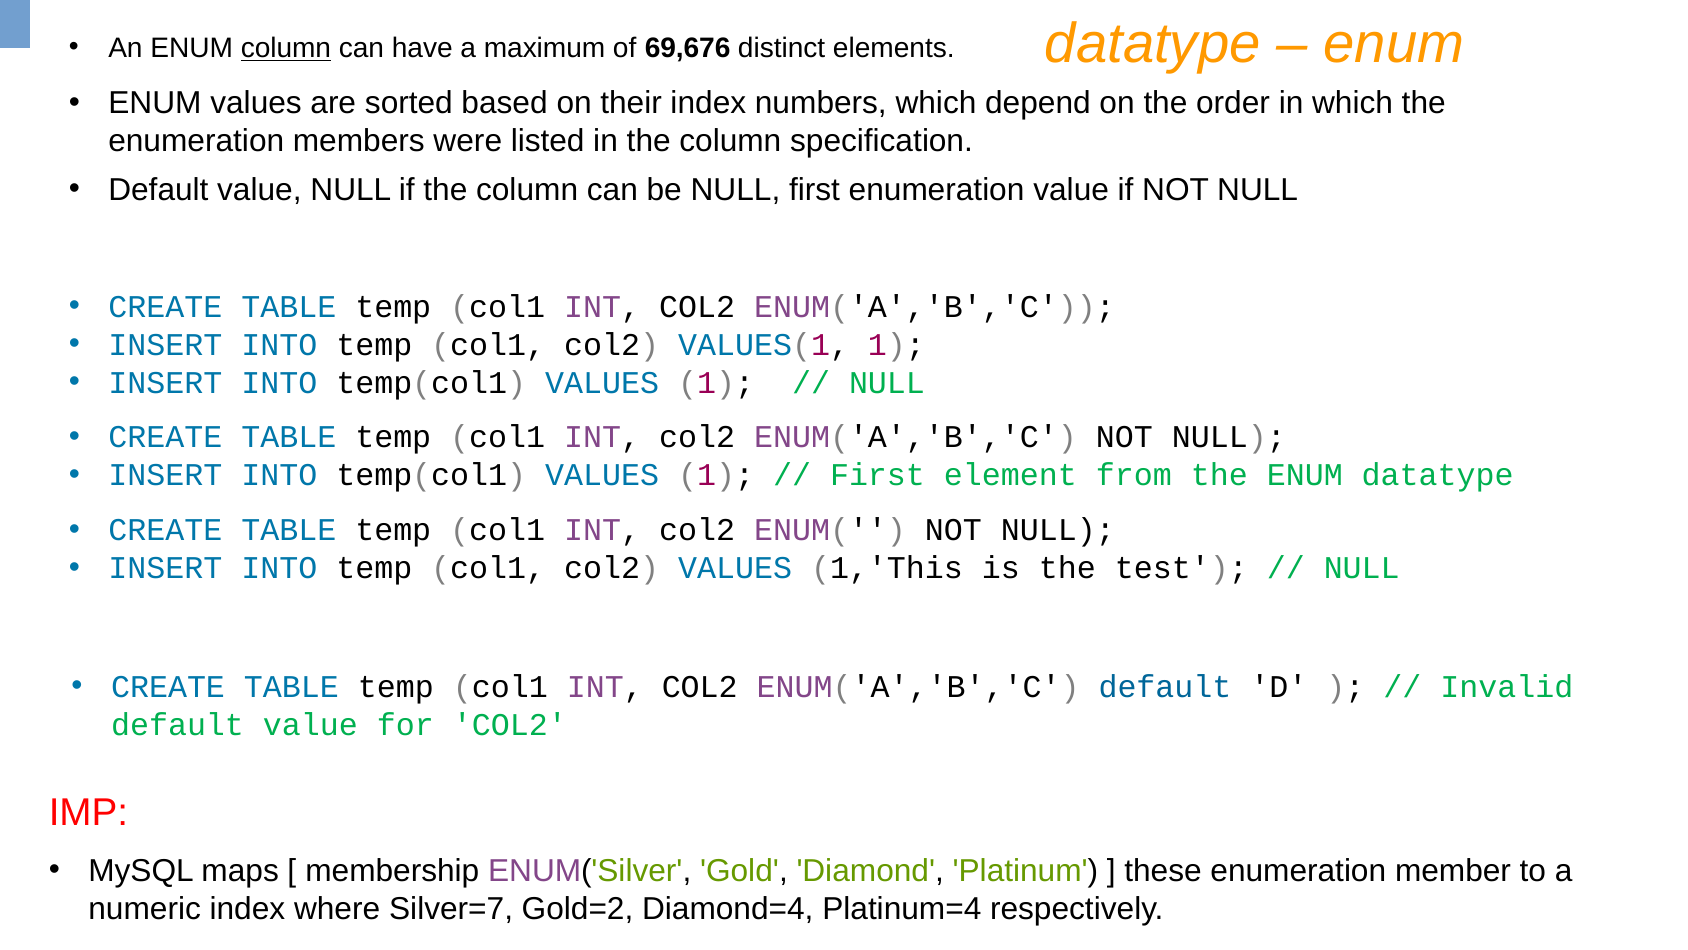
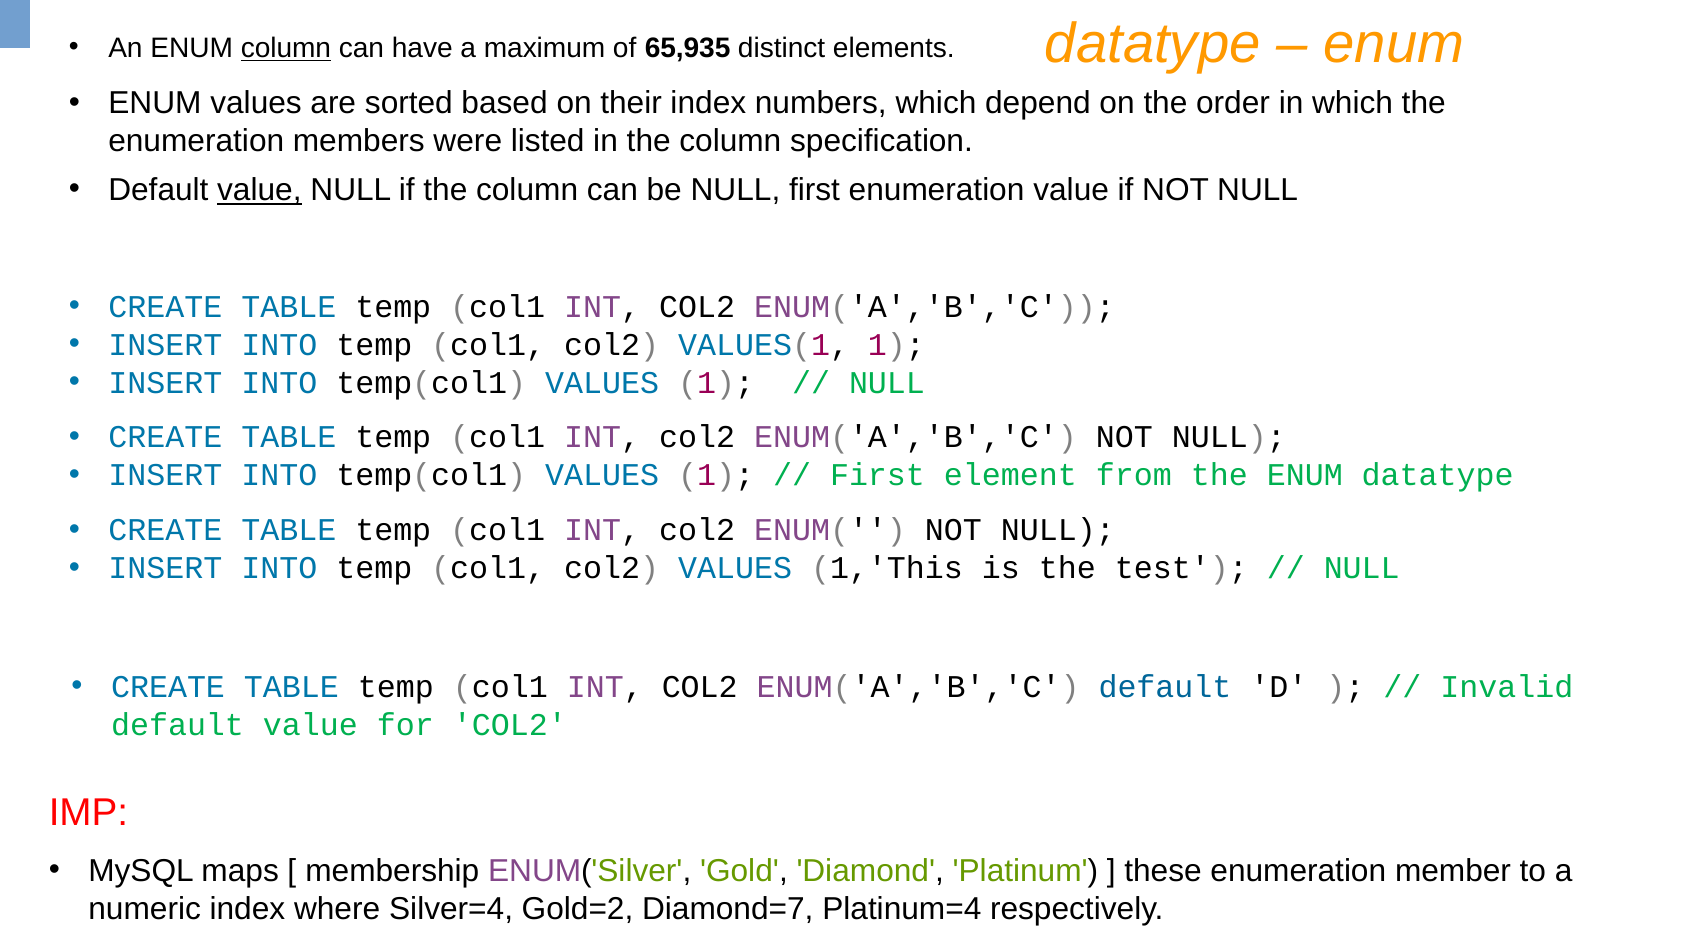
69,676: 69,676 -> 65,935
value at (259, 190) underline: none -> present
Silver=7: Silver=7 -> Silver=4
Diamond=4: Diamond=4 -> Diamond=7
